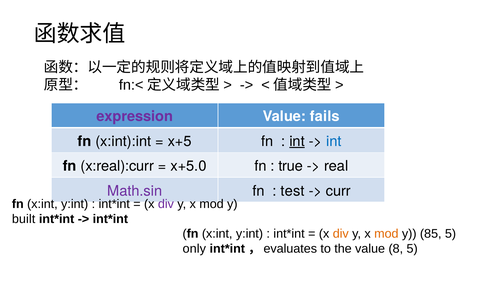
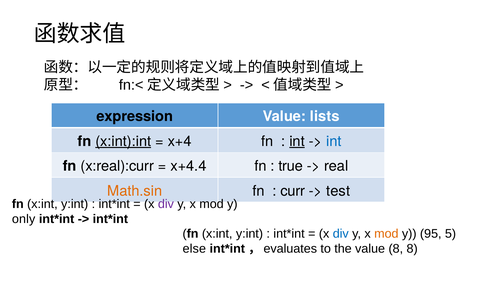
expression colour: purple -> black
fails: fails -> lists
x:int):int underline: none -> present
x+5: x+5 -> x+4
x+5.0: x+5.0 -> x+4.4
Math.sin colour: purple -> orange
test: test -> curr
curr: curr -> test
built: built -> only
div at (341, 234) colour: orange -> blue
85: 85 -> 95
only: only -> else
8 5: 5 -> 8
